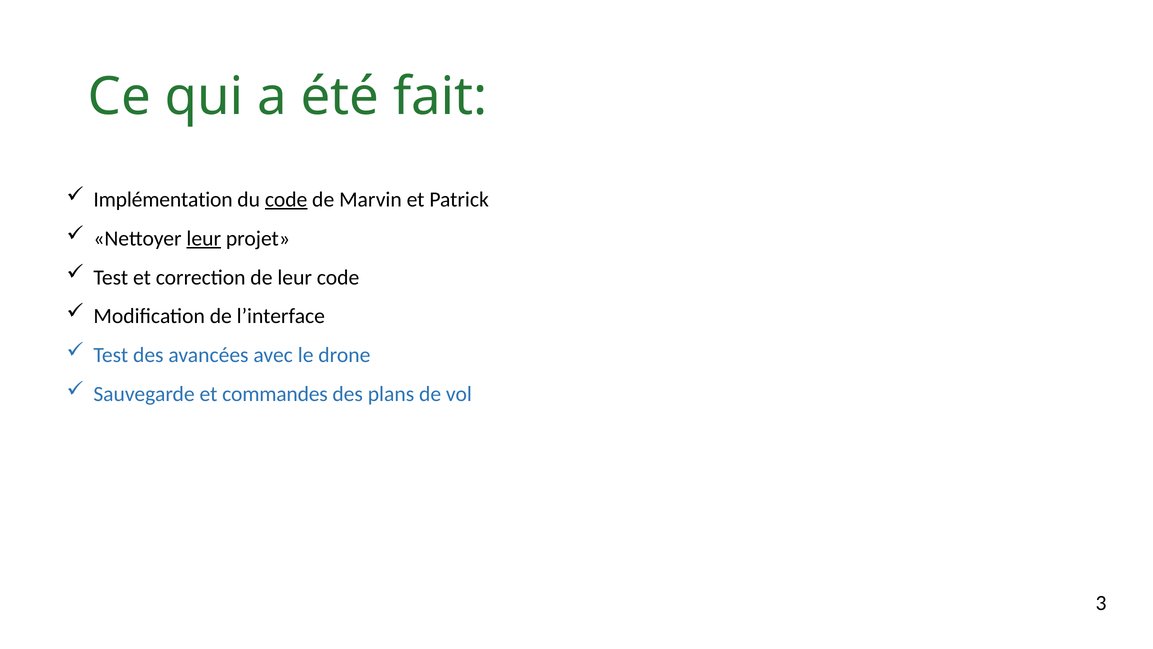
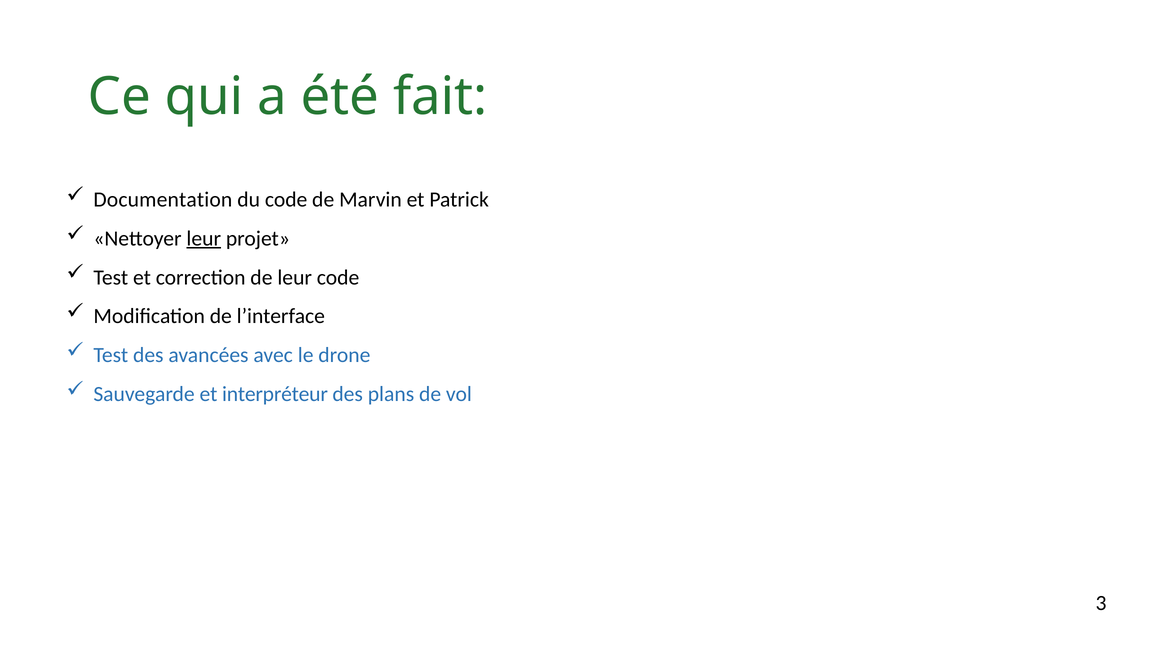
Implémentation: Implémentation -> Documentation
code at (286, 199) underline: present -> none
commandes: commandes -> interpréteur
